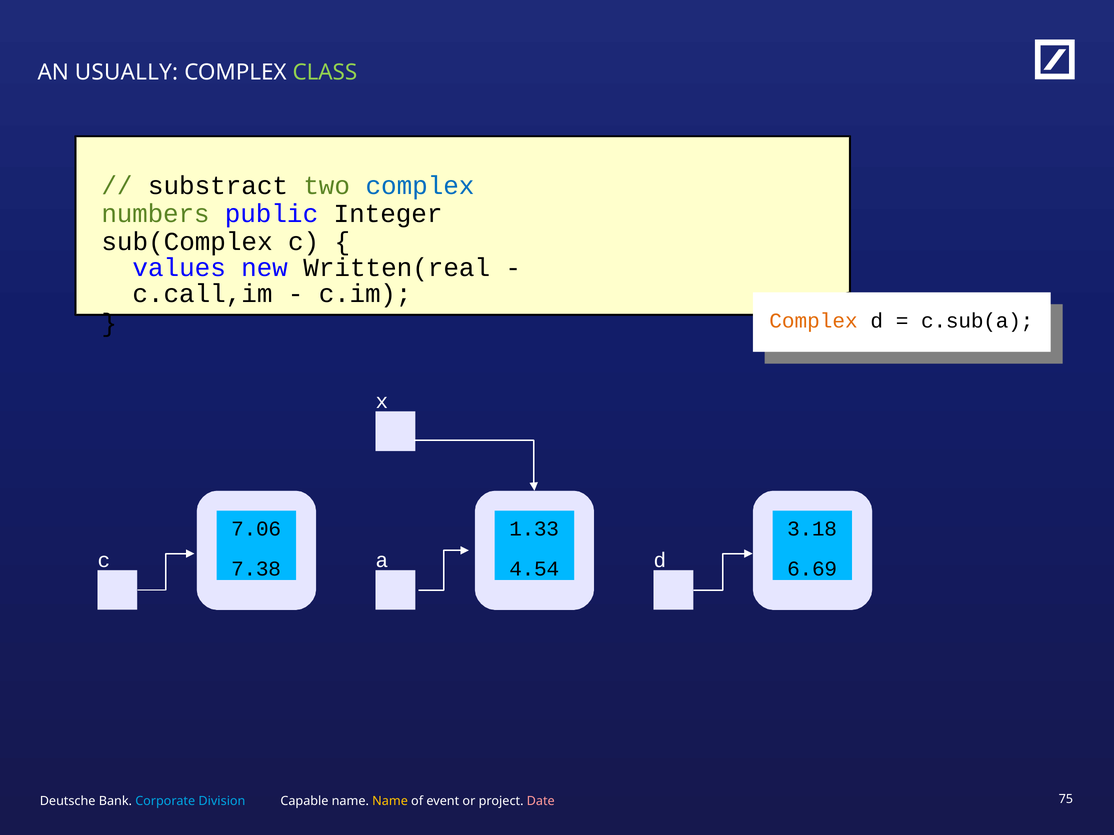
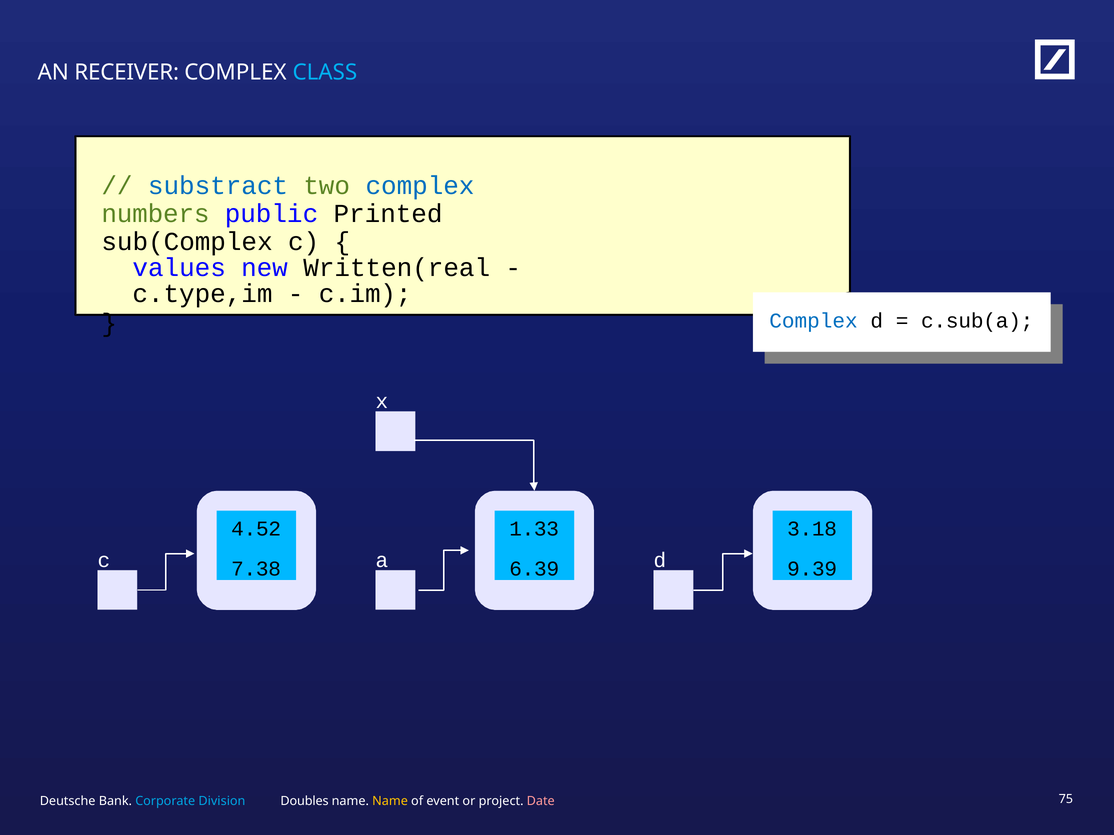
USUALLY: USUALLY -> RECEIVER
CLASS colour: light green -> light blue
substract colour: black -> blue
Integer: Integer -> Printed
c.call,im: c.call,im -> c.type,im
Complex at (814, 321) colour: orange -> blue
7.06: 7.06 -> 4.52
4.54: 4.54 -> 6.39
6.69: 6.69 -> 9.39
Capable: Capable -> Doubles
